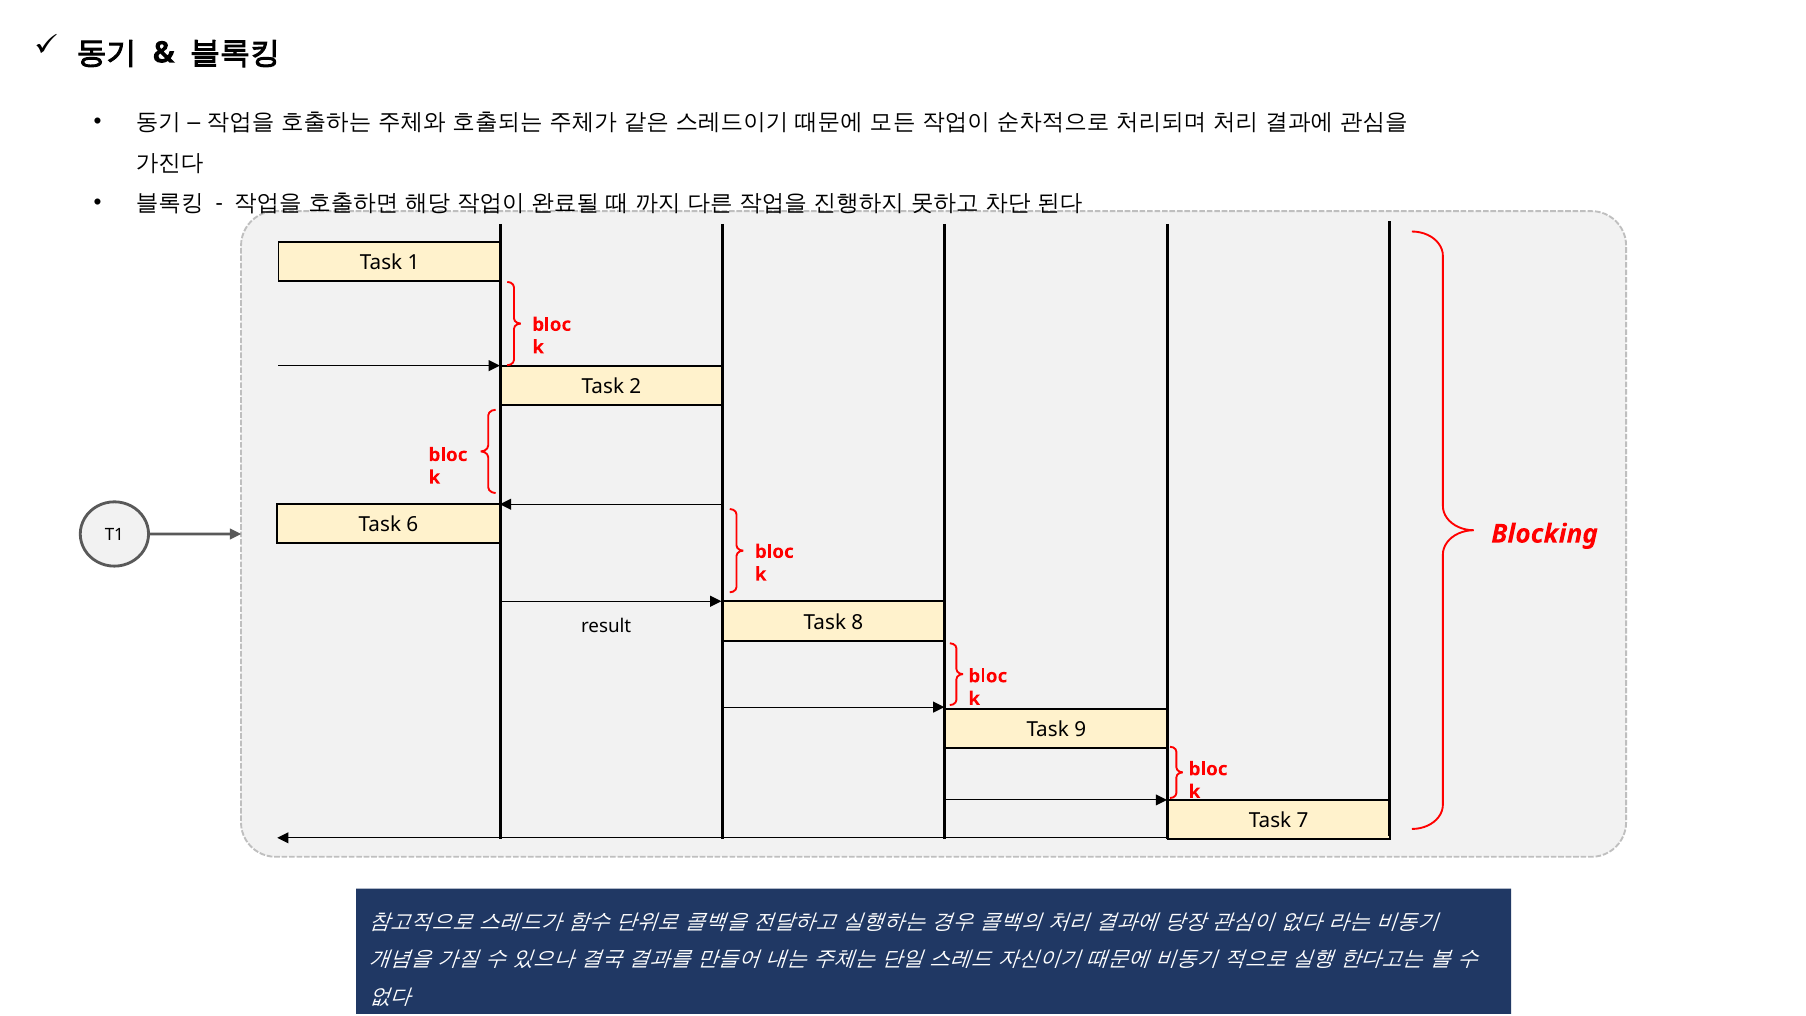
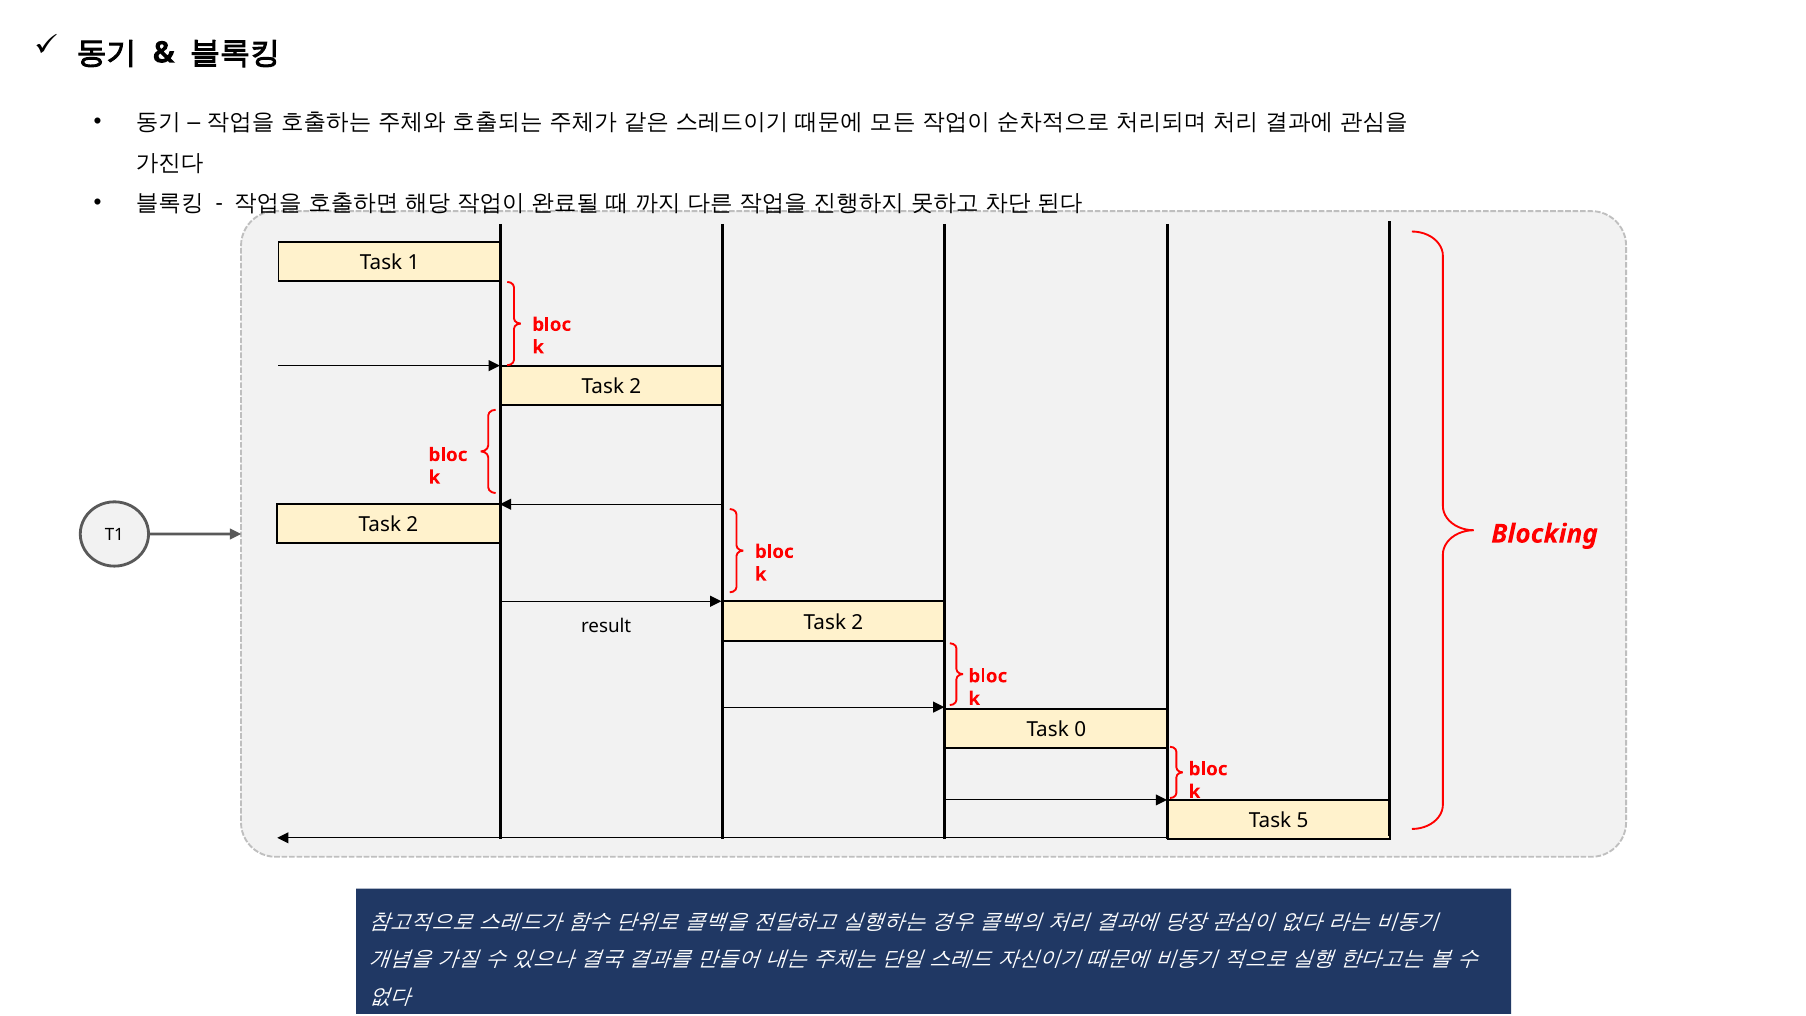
6 at (412, 525): 6 -> 2
8 at (857, 622): 8 -> 2
9: 9 -> 0
7: 7 -> 5
